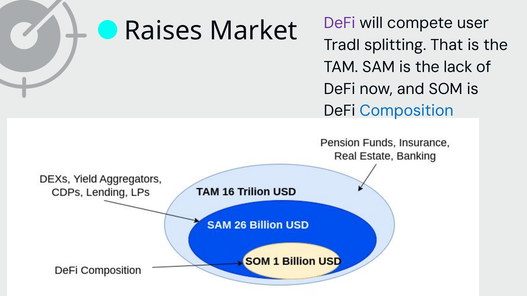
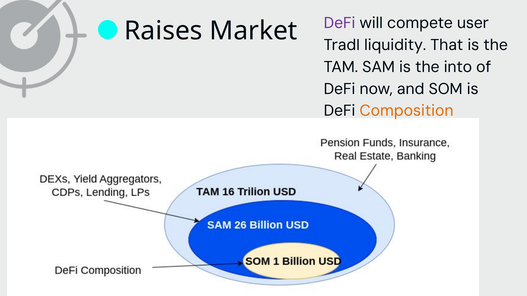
splitting: splitting -> liquidity
lack: lack -> into
Composition colour: blue -> orange
